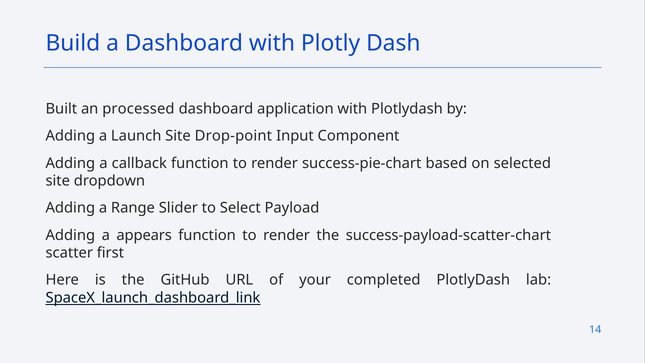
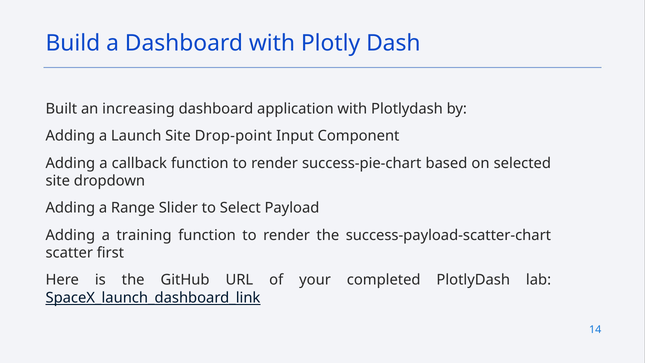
processed: processed -> increasing
appears: appears -> training
